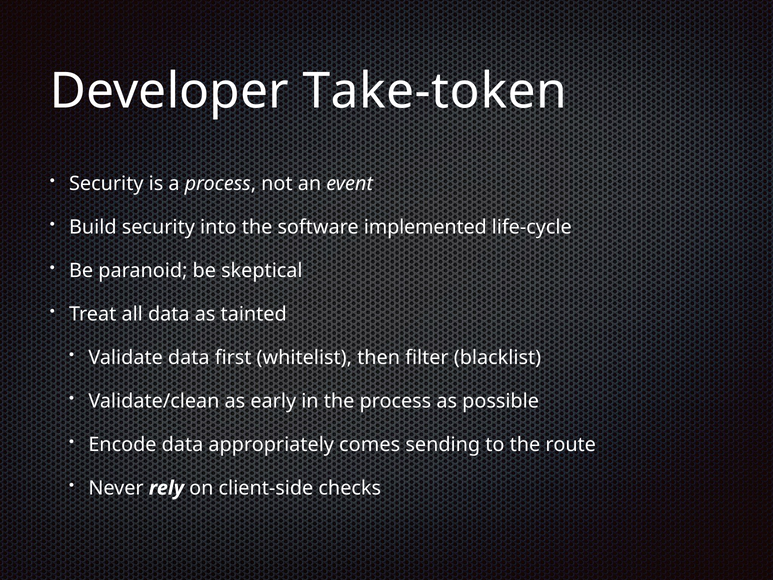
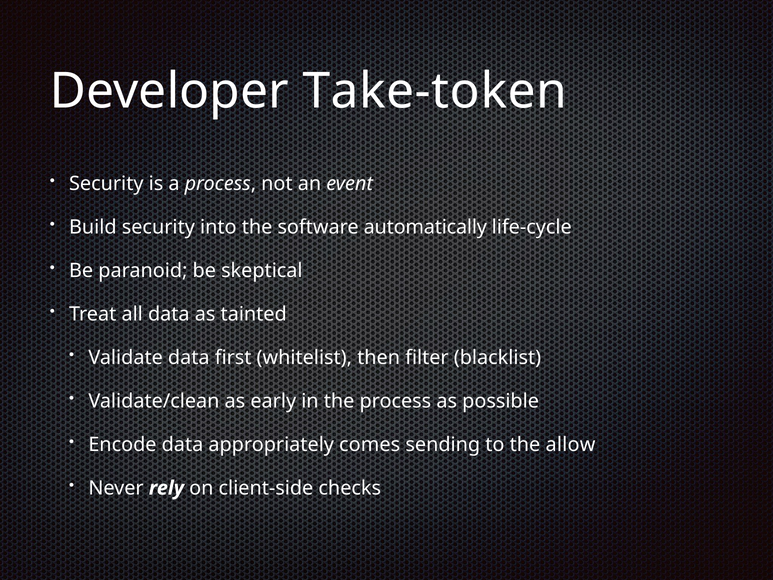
implemented: implemented -> automatically
route: route -> allow
